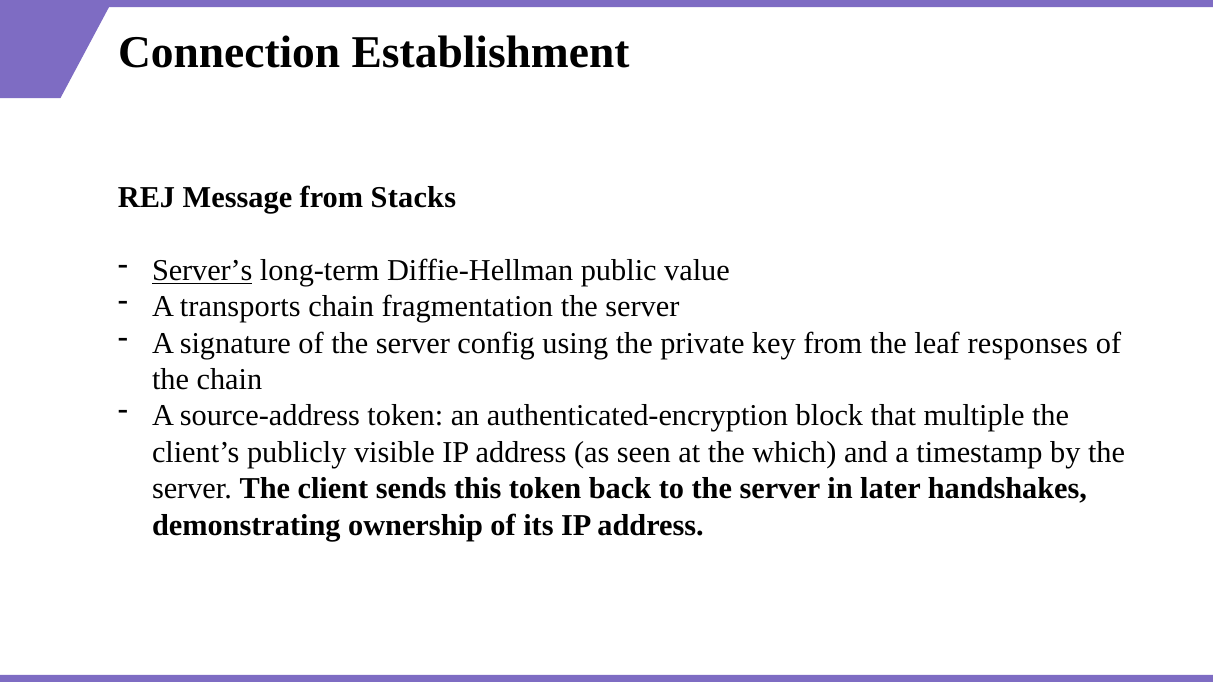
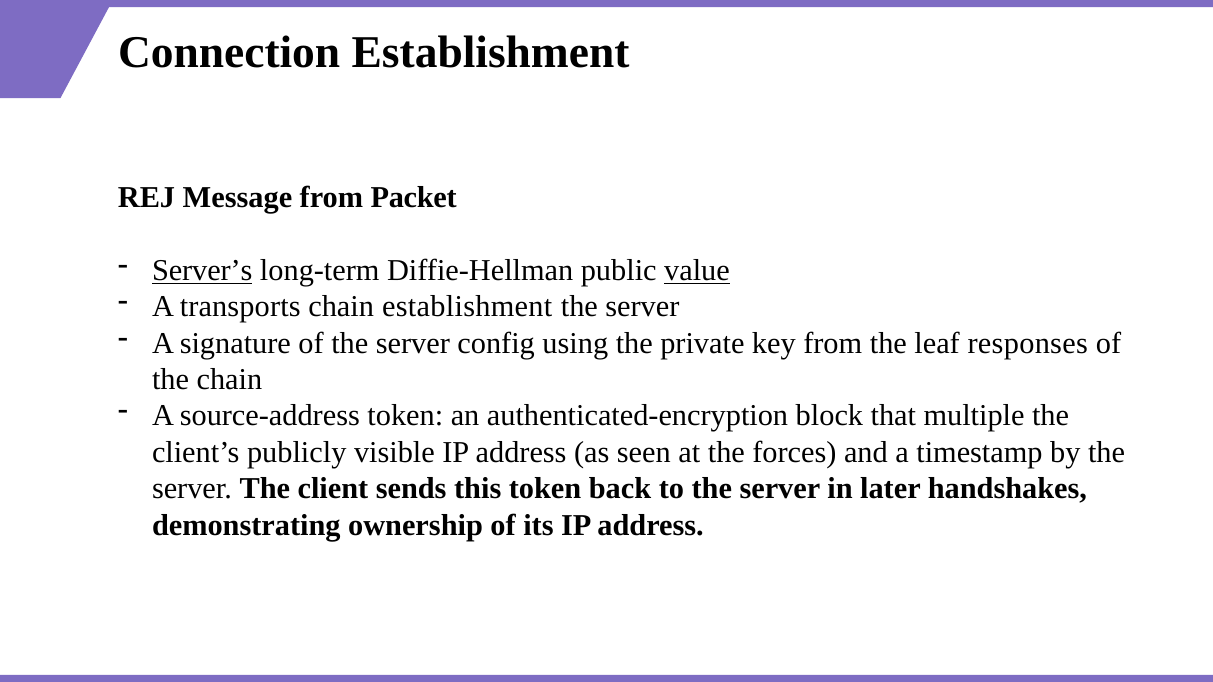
Stacks: Stacks -> Packet
value underline: none -> present
chain fragmentation: fragmentation -> establishment
which: which -> forces
